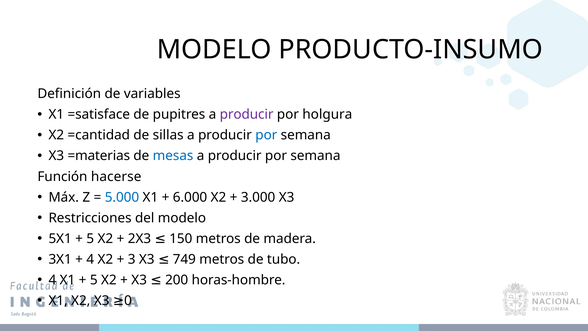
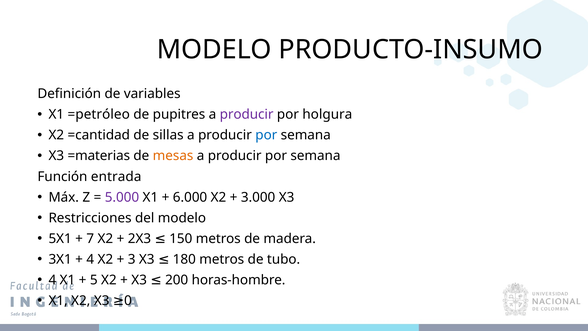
=satisface: =satisface -> =petróleo
mesas colour: blue -> orange
hacerse: hacerse -> entrada
5.000 colour: blue -> purple
5 at (90, 238): 5 -> 7
749: 749 -> 180
